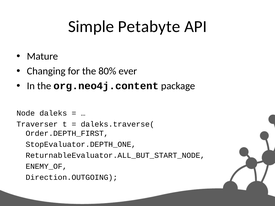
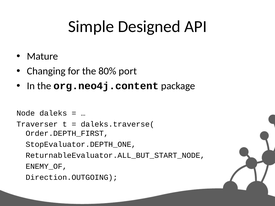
Petabyte: Petabyte -> Designed
ever: ever -> port
